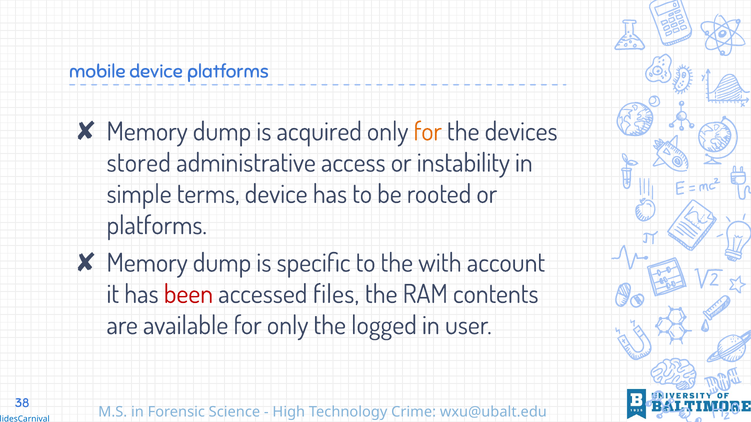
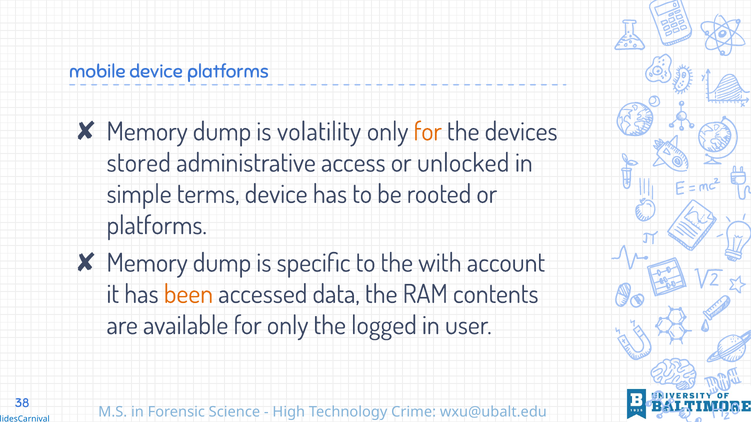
acquired: acquired -> volatility
instability: instability -> unlocked
been colour: red -> orange
files: files -> data
